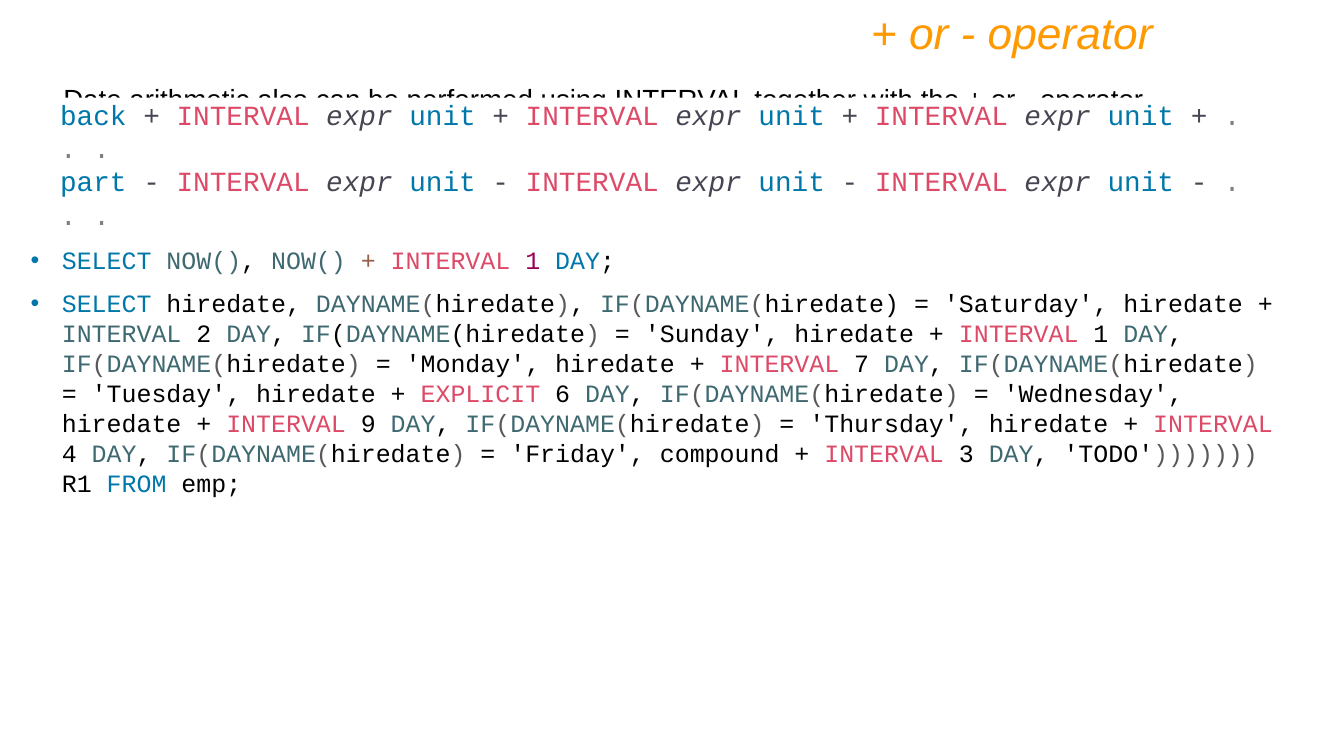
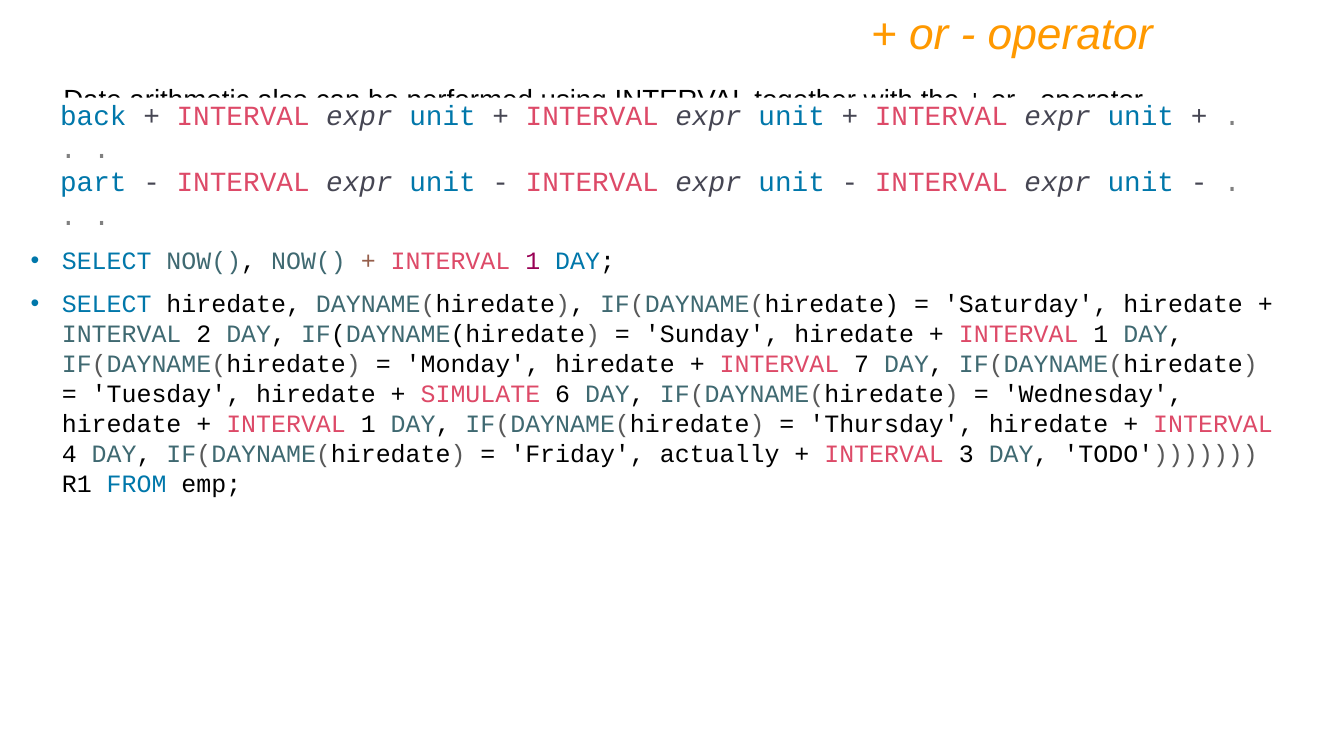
EXPLICIT: EXPLICIT -> SIMULATE
9 at (368, 424): 9 -> 1
compound: compound -> actually
